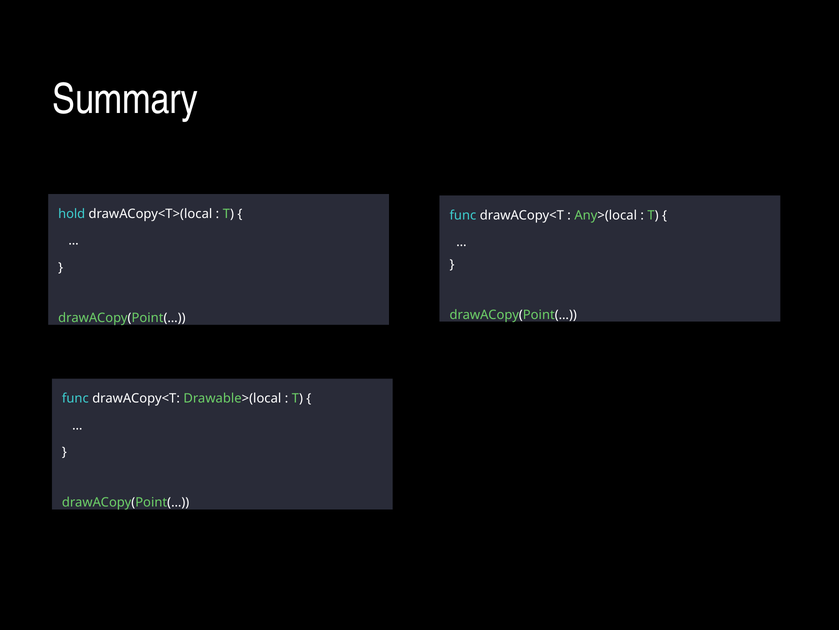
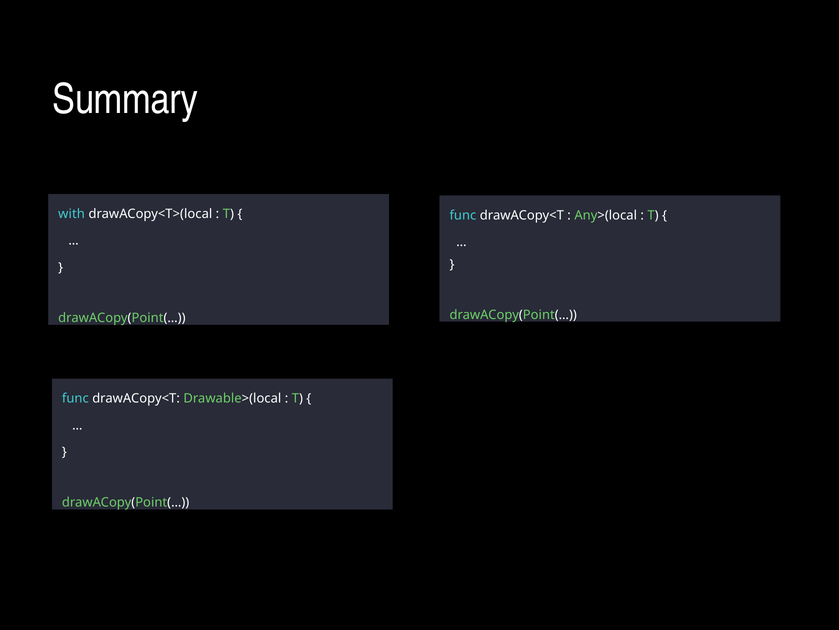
hold: hold -> with
